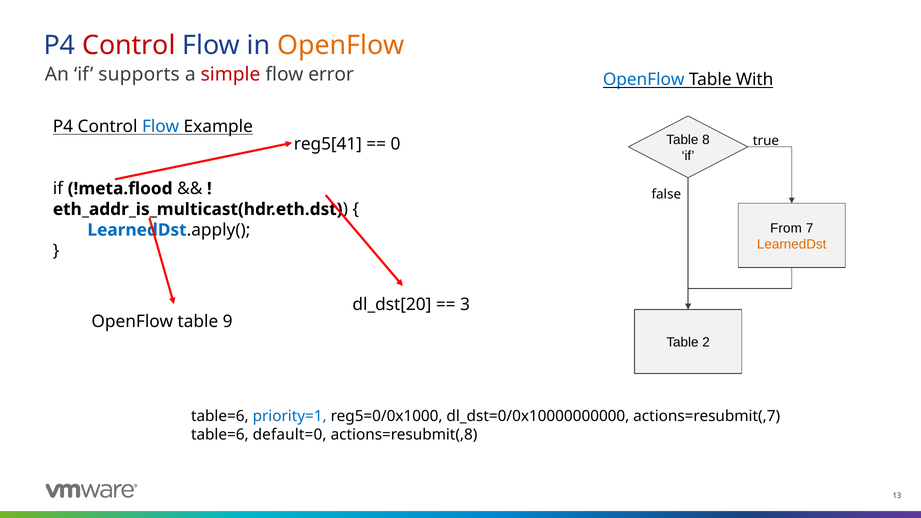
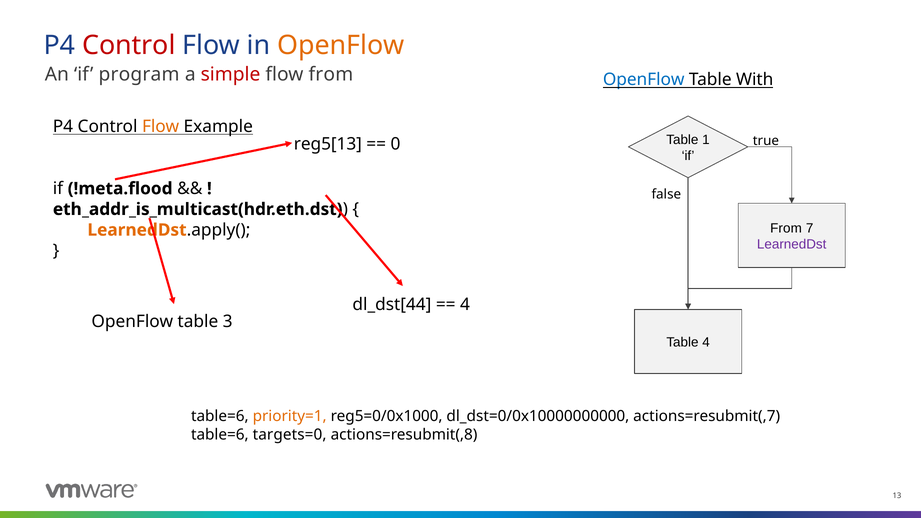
supports: supports -> program
flow error: error -> from
Flow at (161, 126) colour: blue -> orange
8: 8 -> 1
reg5[41: reg5[41 -> reg5[13
LearnedDst at (137, 230) colour: blue -> orange
LearnedDst at (792, 244) colour: orange -> purple
dl_dst[20: dl_dst[20 -> dl_dst[44
3 at (465, 305): 3 -> 4
9: 9 -> 3
Table 2: 2 -> 4
priority=1 colour: blue -> orange
default=0: default=0 -> targets=0
